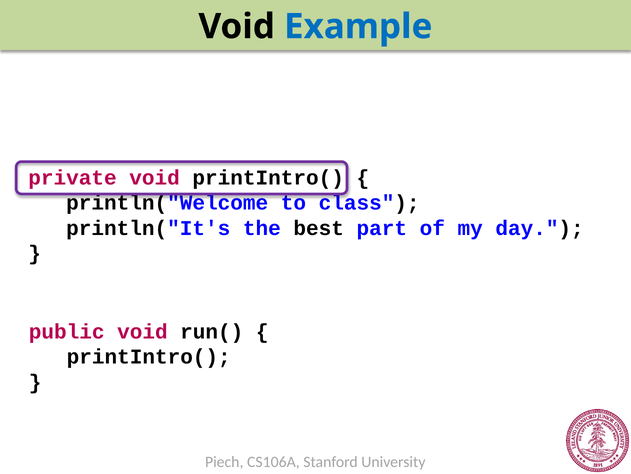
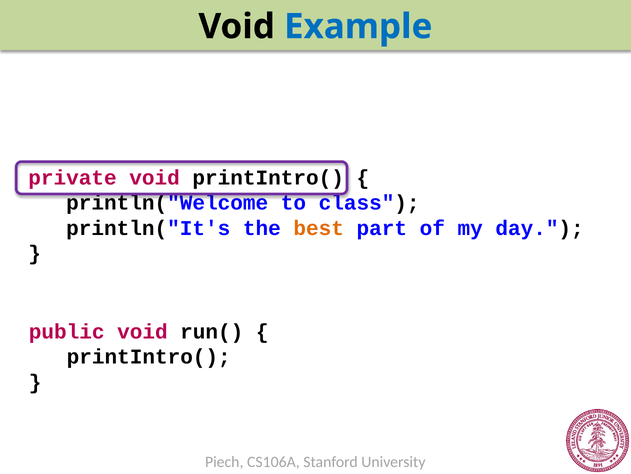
best colour: black -> orange
